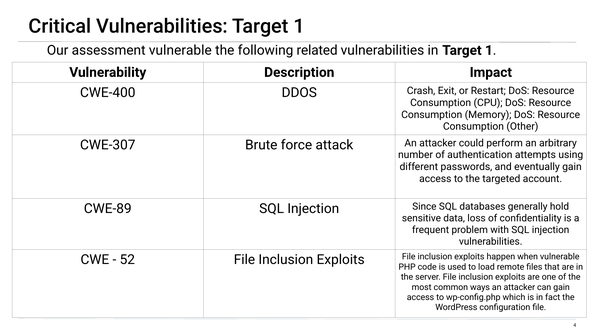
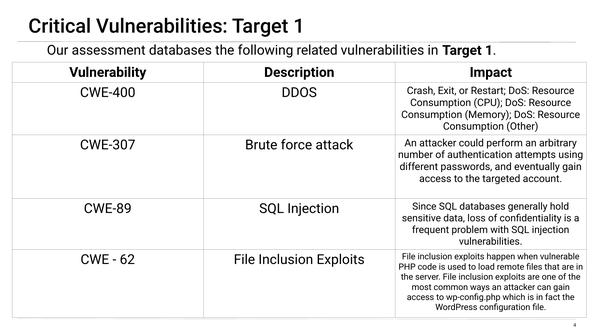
assessment vulnerable: vulnerable -> databases
52: 52 -> 62
